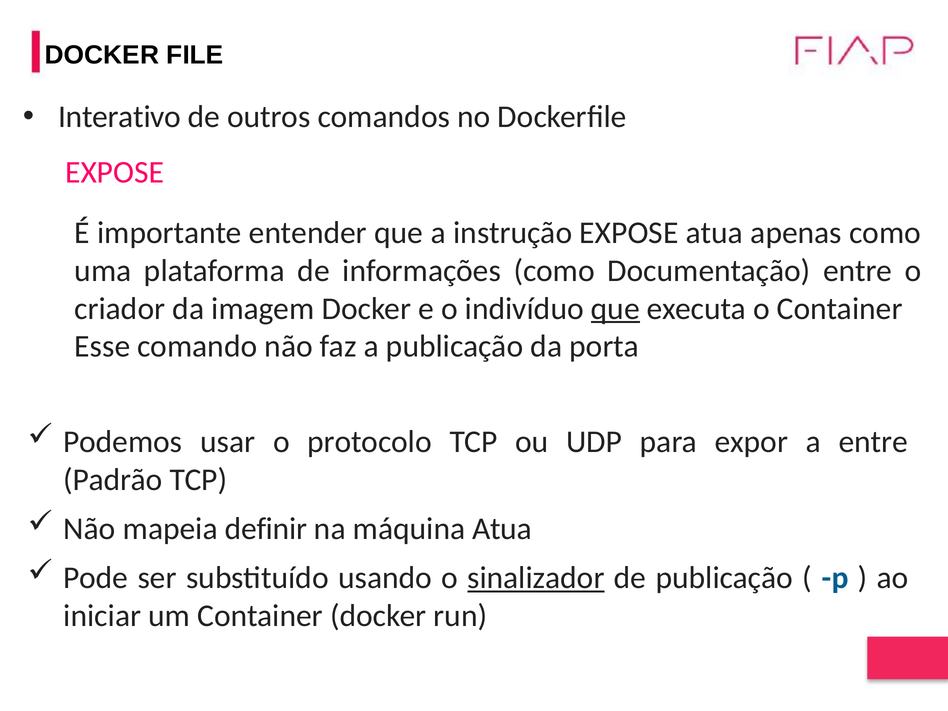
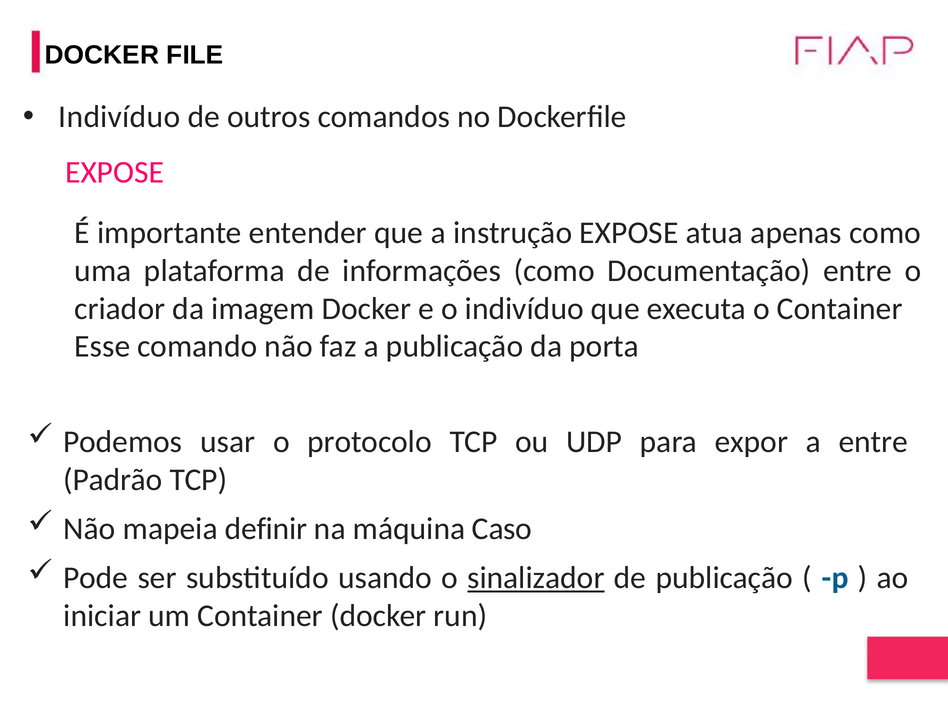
Interativo at (120, 117): Interativo -> Indivíduo
que at (615, 309) underline: present -> none
máquina Atua: Atua -> Caso
